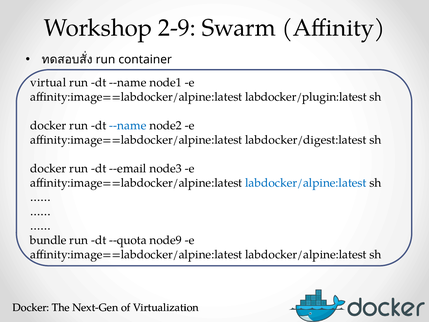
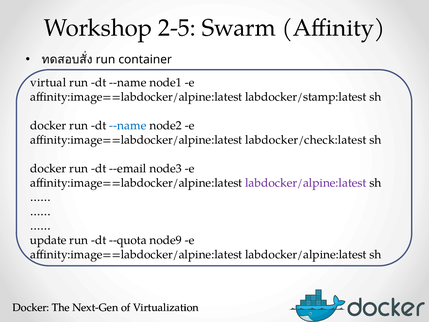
2-9: 2-9 -> 2-5
labdocker/plugin:latest: labdocker/plugin:latest -> labdocker/stamp:latest
labdocker/digest:latest: labdocker/digest:latest -> labdocker/check:latest
labdocker/alpine:latest at (306, 183) colour: blue -> purple
bundle: bundle -> update
